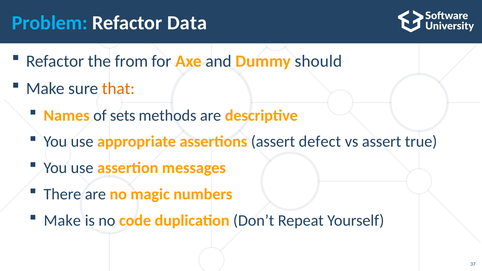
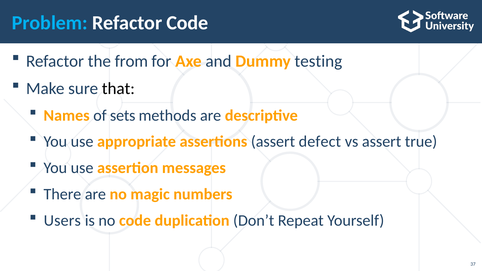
Refactor Data: Data -> Code
should: should -> testing
that colour: orange -> black
Make at (62, 221): Make -> Users
